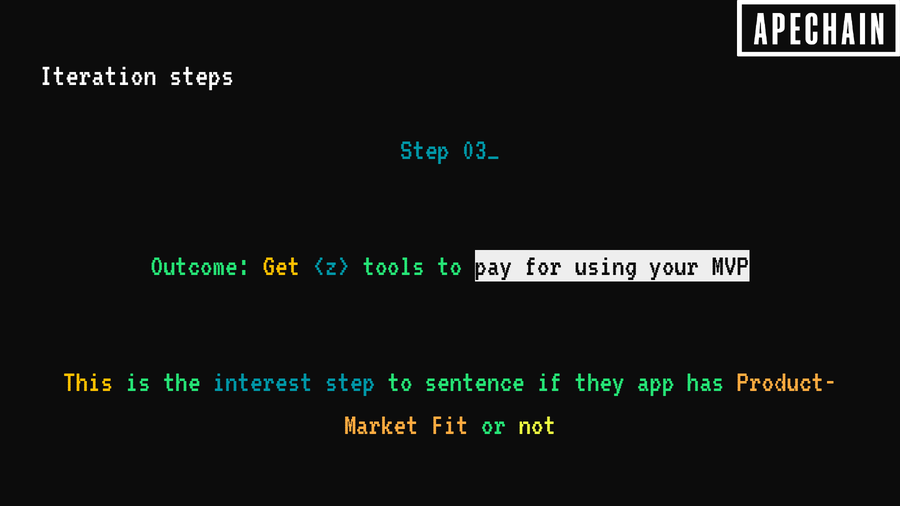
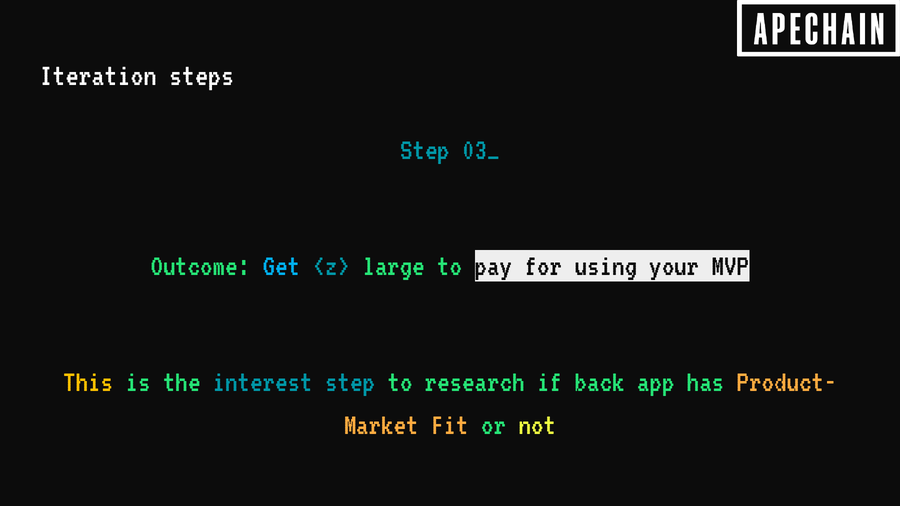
Get colour: yellow -> light blue
tools: tools -> large
sentence: sentence -> research
they: they -> back
